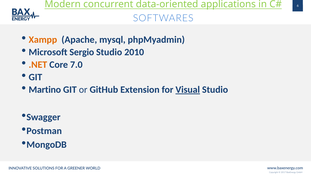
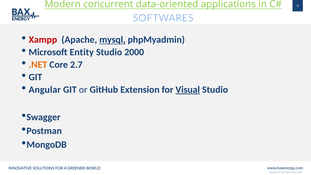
Xampp colour: orange -> red
mysql underline: none -> present
Sergio: Sergio -> Entity
2010: 2010 -> 2000
7.0: 7.0 -> 2.7
Martino: Martino -> Angular
